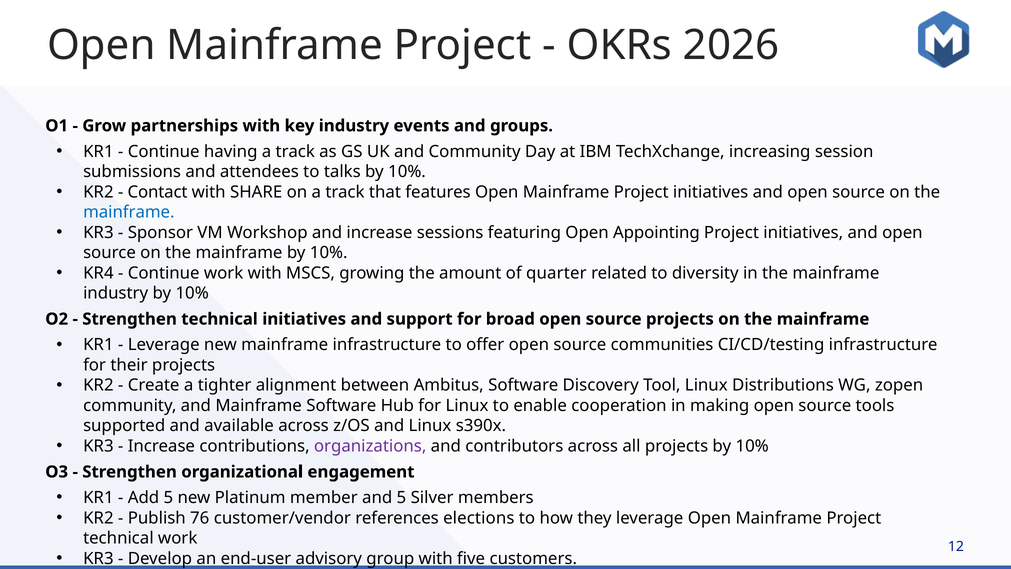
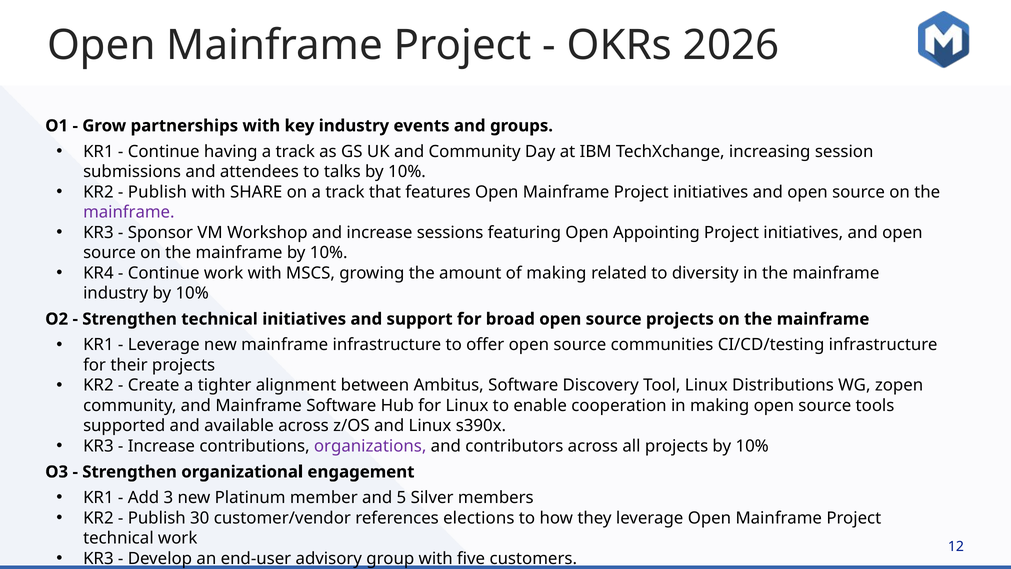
Contact at (158, 192): Contact -> Publish
mainframe at (129, 212) colour: blue -> purple
of quarter: quarter -> making
Add 5: 5 -> 3
76: 76 -> 30
